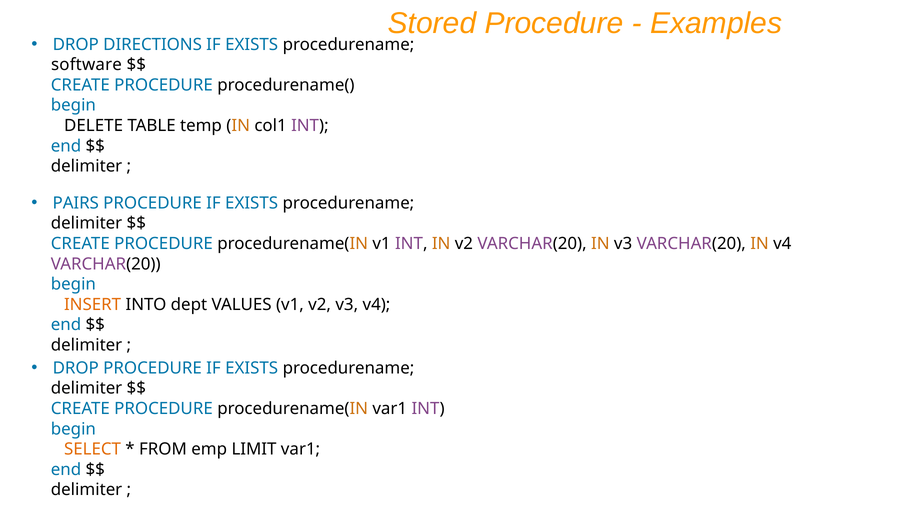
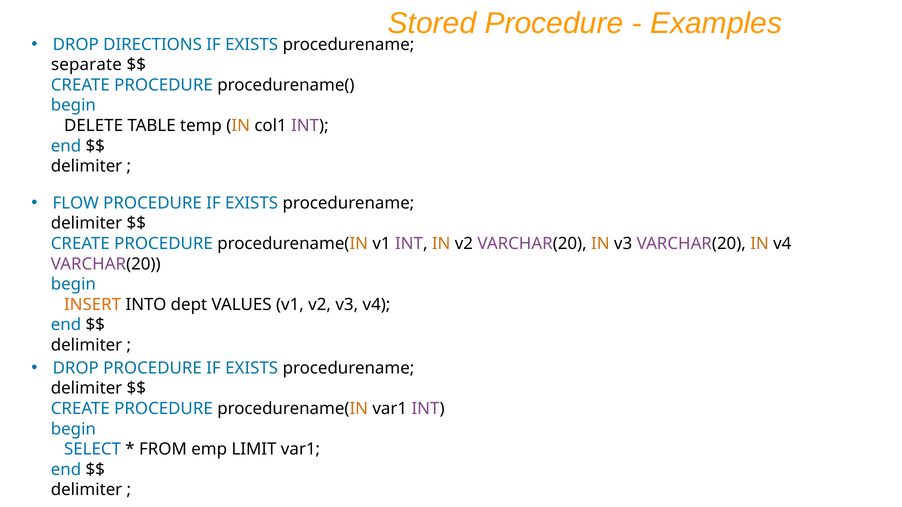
software: software -> separate
PAIRS: PAIRS -> FLOW
SELECT colour: orange -> blue
